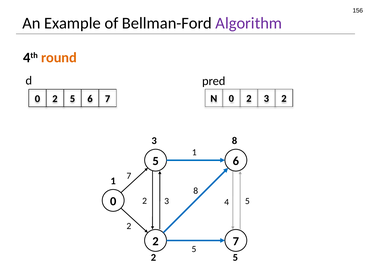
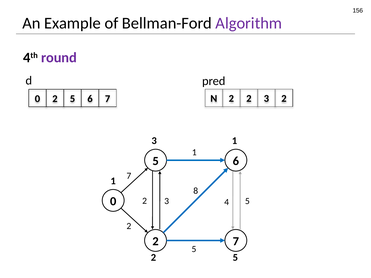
round colour: orange -> purple
N 0: 0 -> 2
3 8: 8 -> 1
